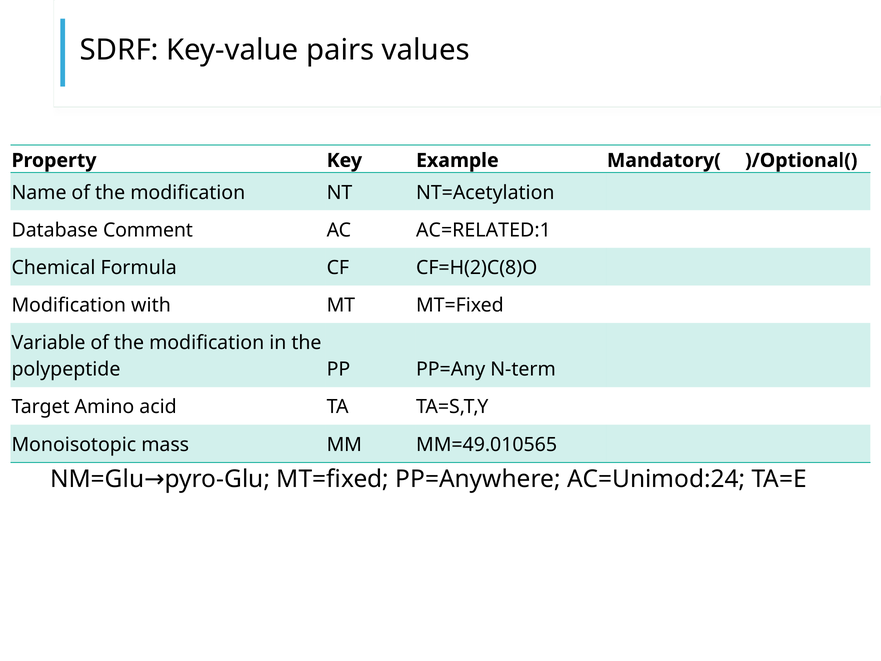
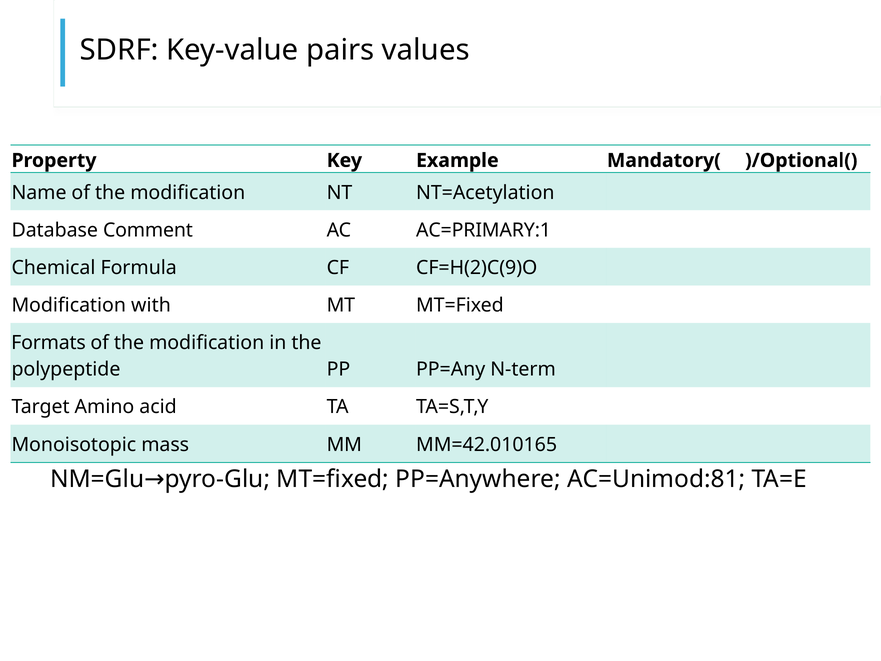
AC=RELATED:1: AC=RELATED:1 -> AC=PRIMARY:1
CF=H(2)C(8)O: CF=H(2)C(8)O -> CF=H(2)C(9)O
Variable: Variable -> Formats
MM=49.010565: MM=49.010565 -> MM=42.010165
AC=Unimod:24: AC=Unimod:24 -> AC=Unimod:81
